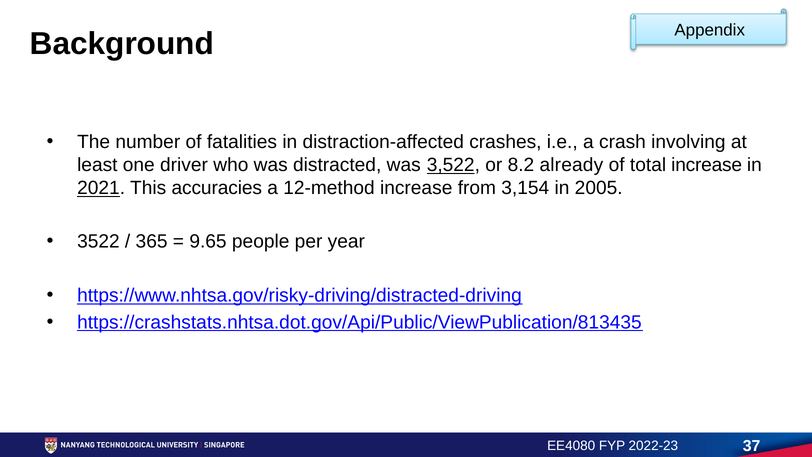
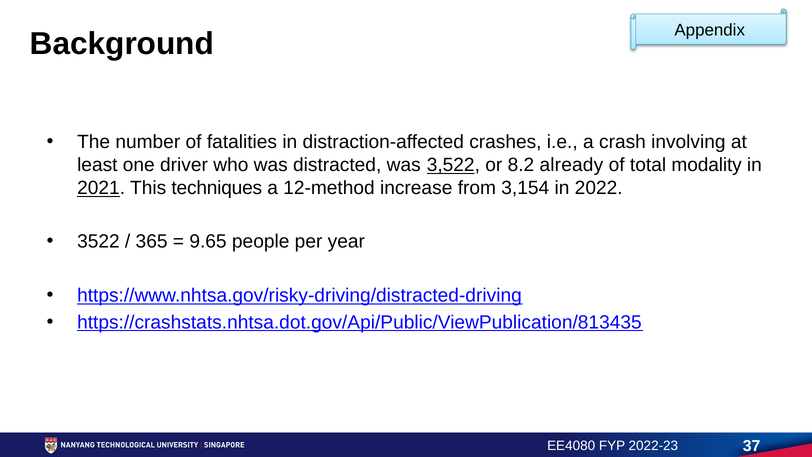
total increase: increase -> modality
accuracies: accuracies -> techniques
2005: 2005 -> 2022
